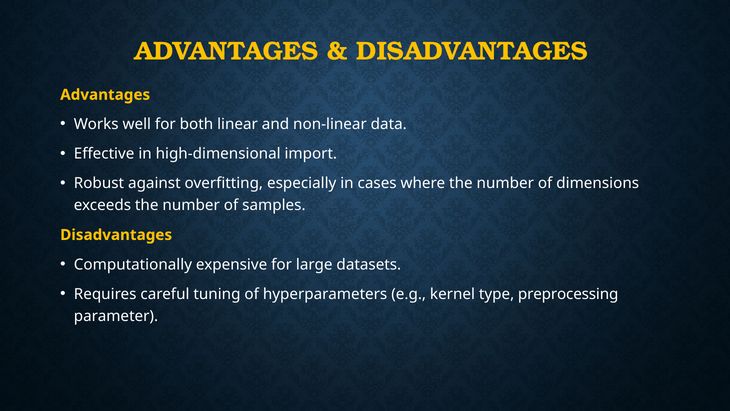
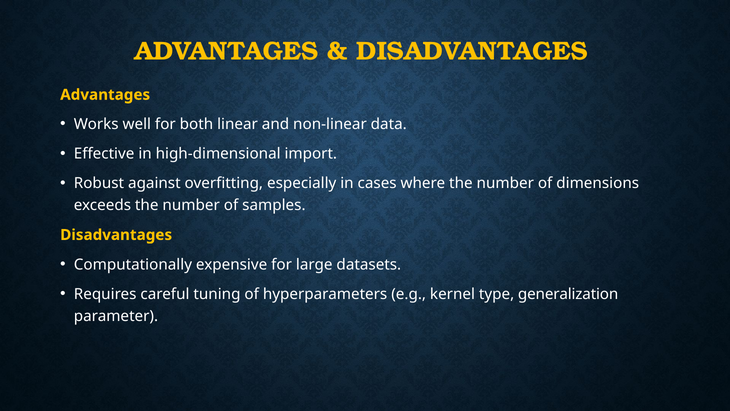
preprocessing: preprocessing -> generalization
